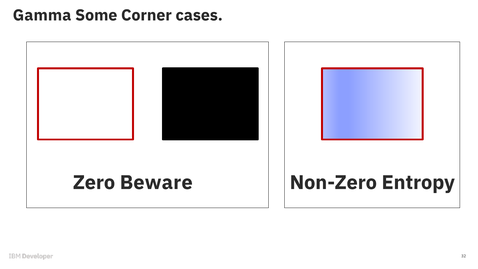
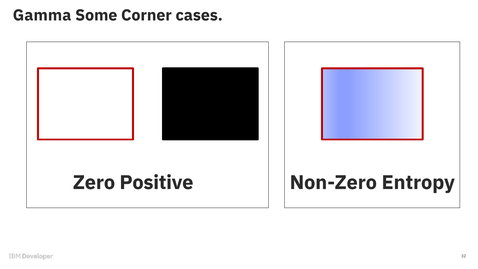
Beware: Beware -> Positive
